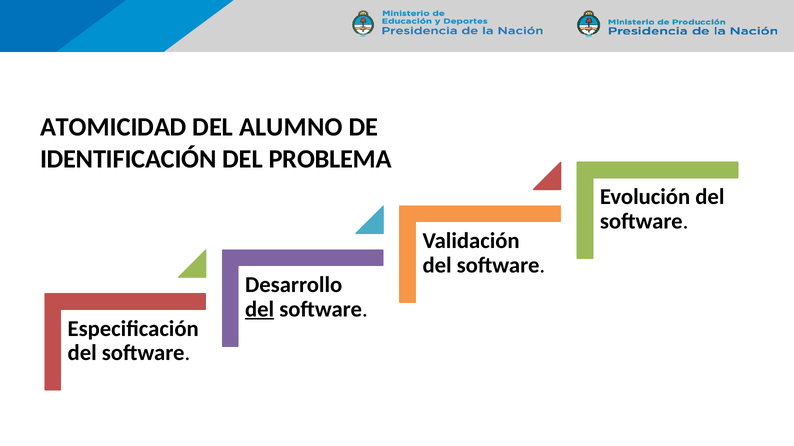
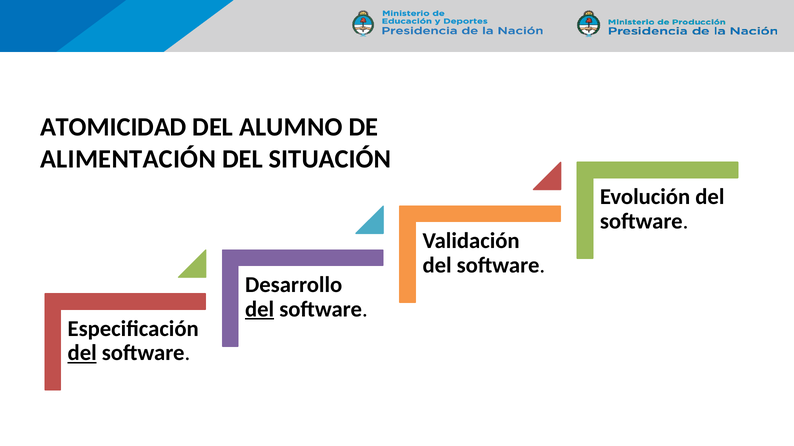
IDENTIFICACIÓN: IDENTIFICACIÓN -> ALIMENTACIÓN
PROBLEMA: PROBLEMA -> SITUACIÓN
del at (82, 354) underline: none -> present
